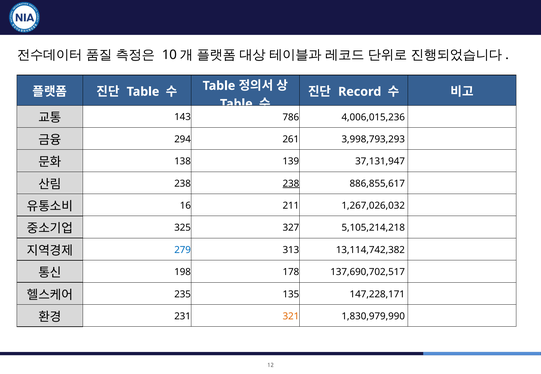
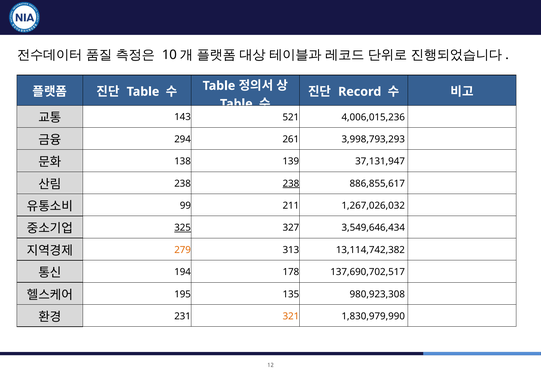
786: 786 -> 521
16: 16 -> 99
325 underline: none -> present
5,105,214,218: 5,105,214,218 -> 3,549,646,434
279 colour: blue -> orange
198: 198 -> 194
235: 235 -> 195
147,228,171: 147,228,171 -> 980,923,308
